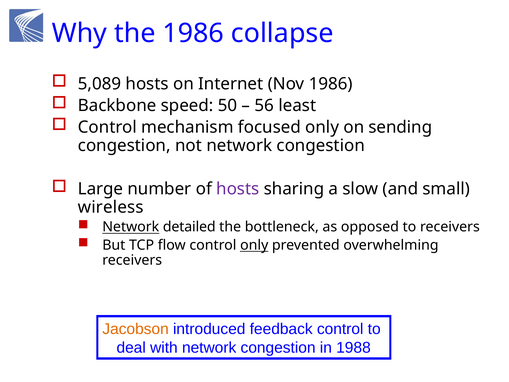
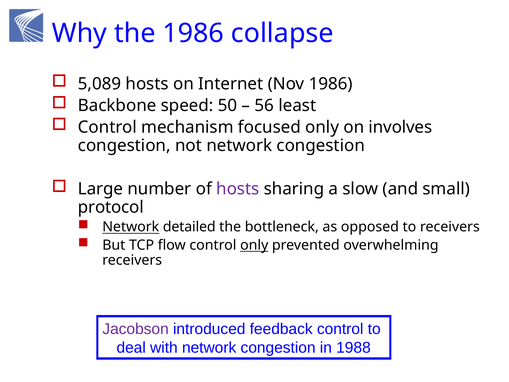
sending: sending -> involves
wireless: wireless -> protocol
Jacobson colour: orange -> purple
